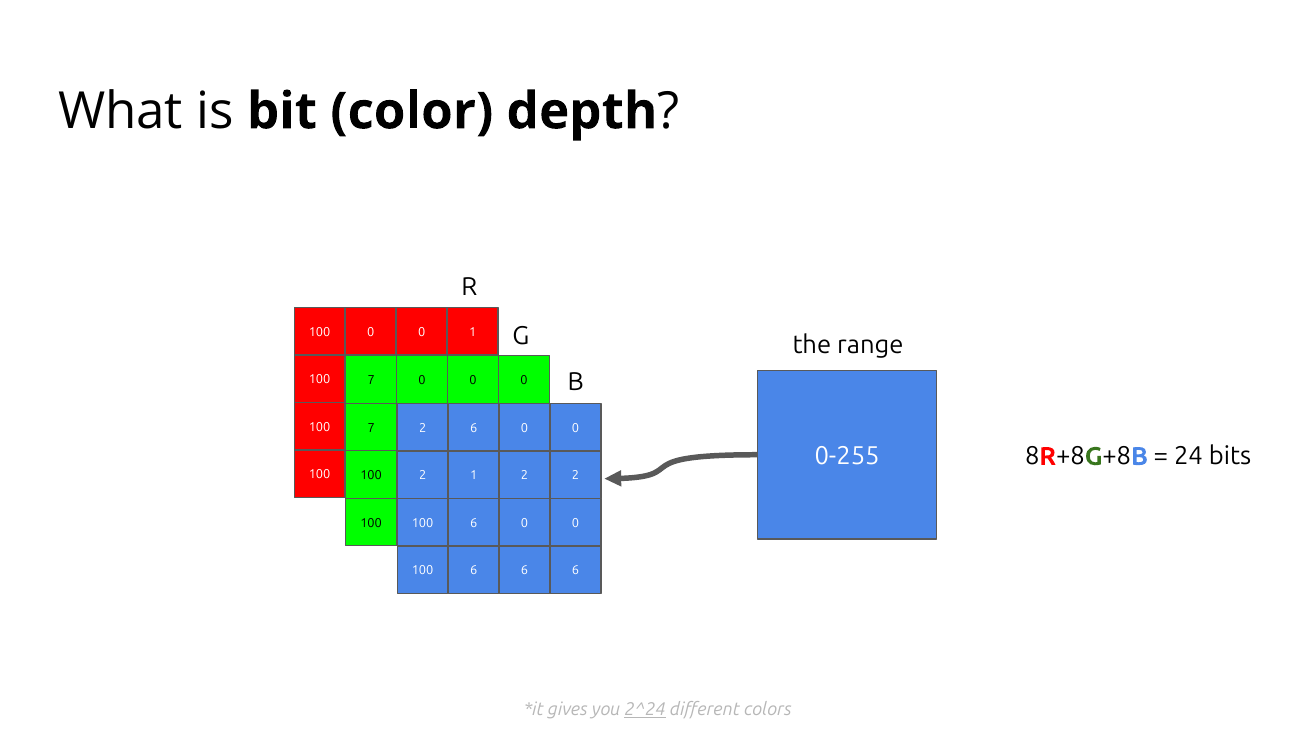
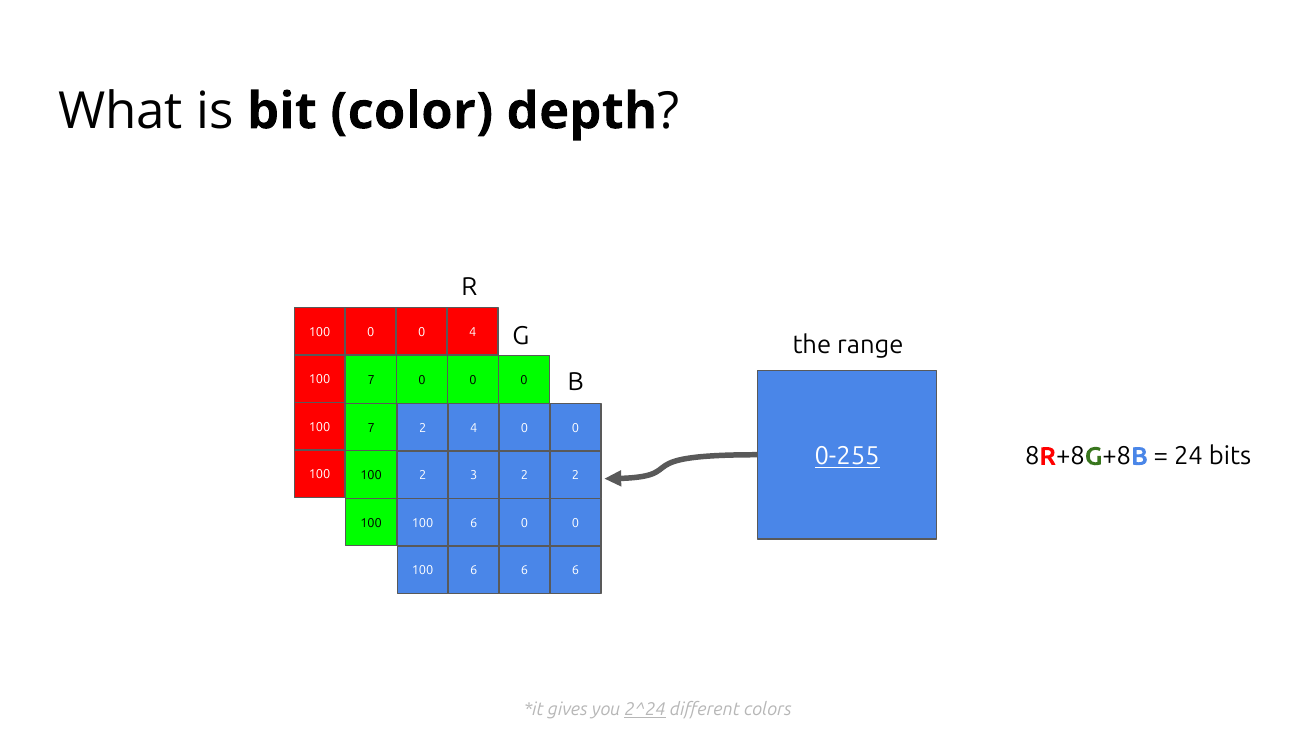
0 1: 1 -> 4
2 6: 6 -> 4
0-255 underline: none -> present
2 1: 1 -> 3
